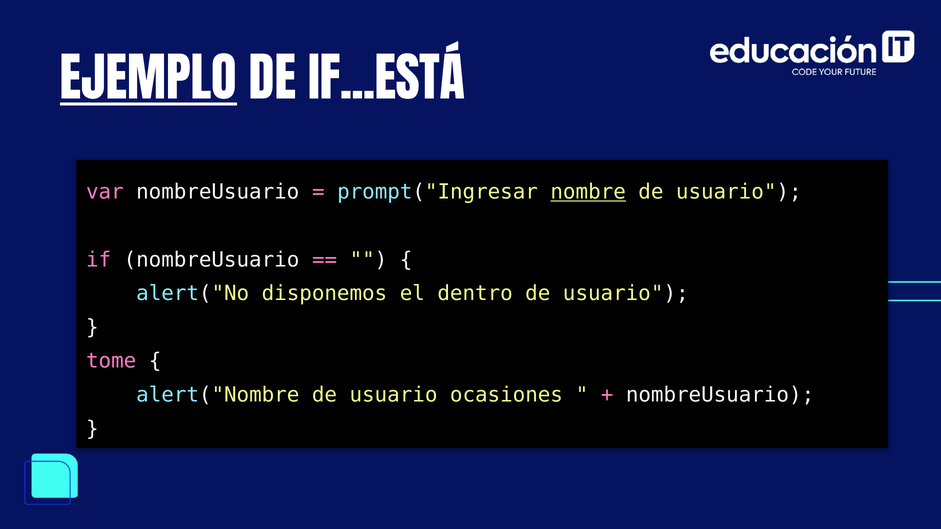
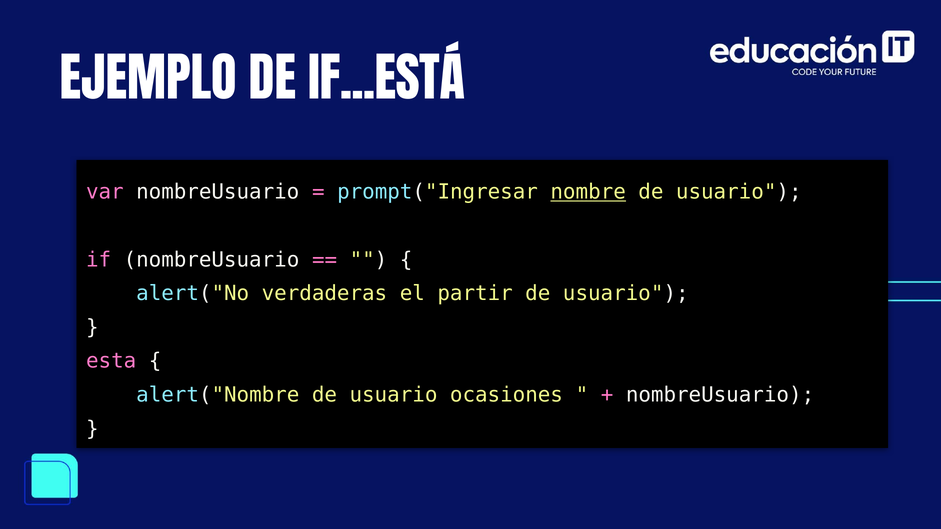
EJEMPLO underline: present -> none
disponemos: disponemos -> verdaderas
dentro: dentro -> partir
tome: tome -> esta
